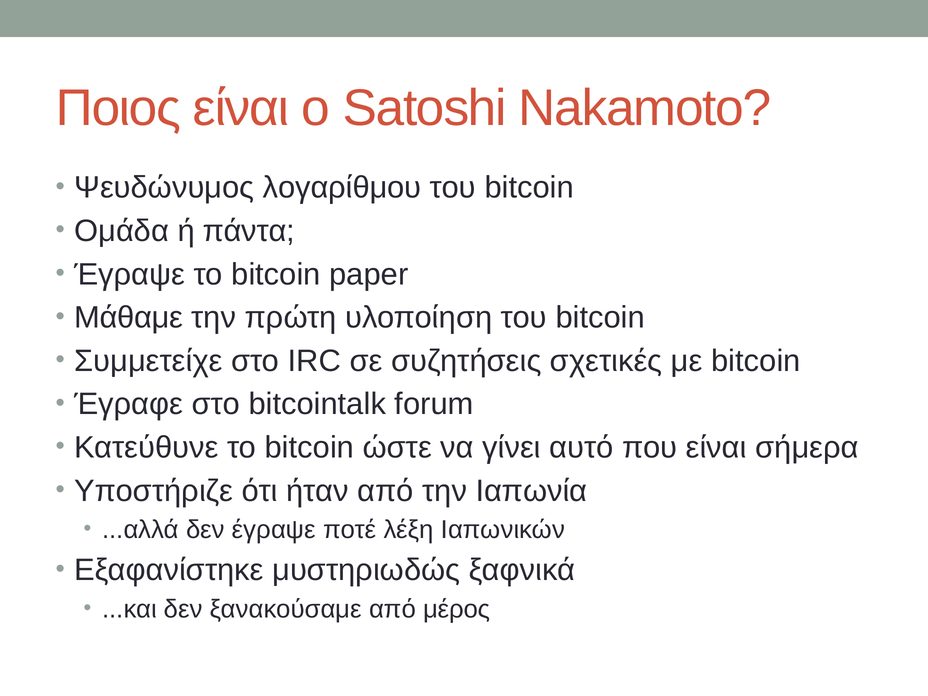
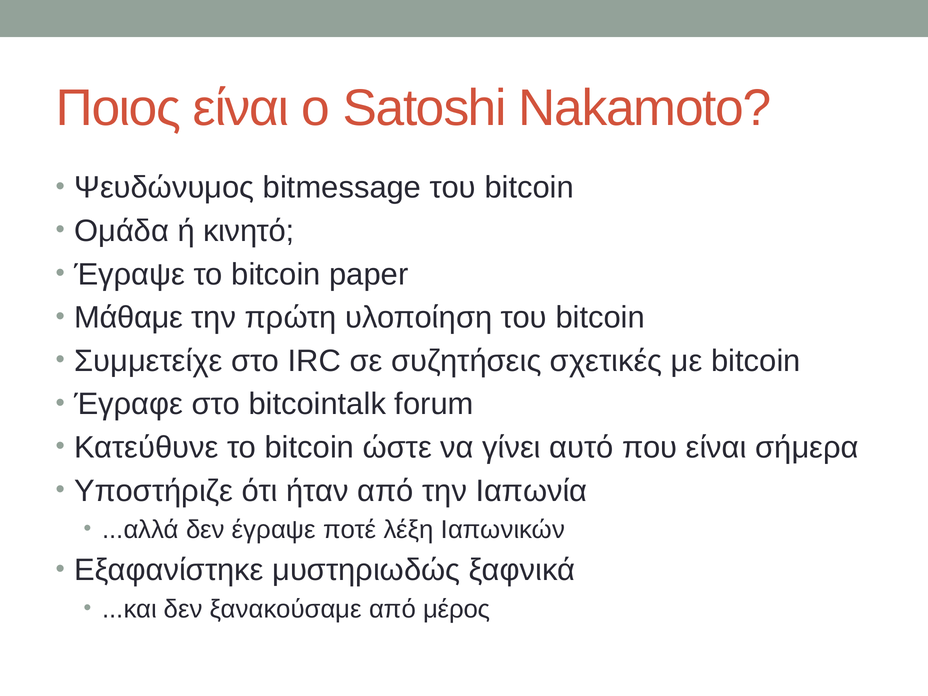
λογαρίθμου: λογαρίθμου -> bitmessage
πάντα: πάντα -> κινητό
